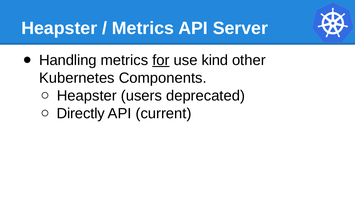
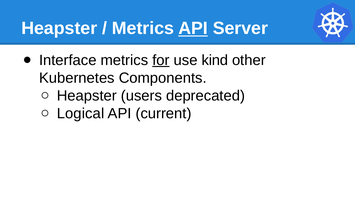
API at (193, 28) underline: none -> present
Handling: Handling -> Interface
Directly: Directly -> Logical
